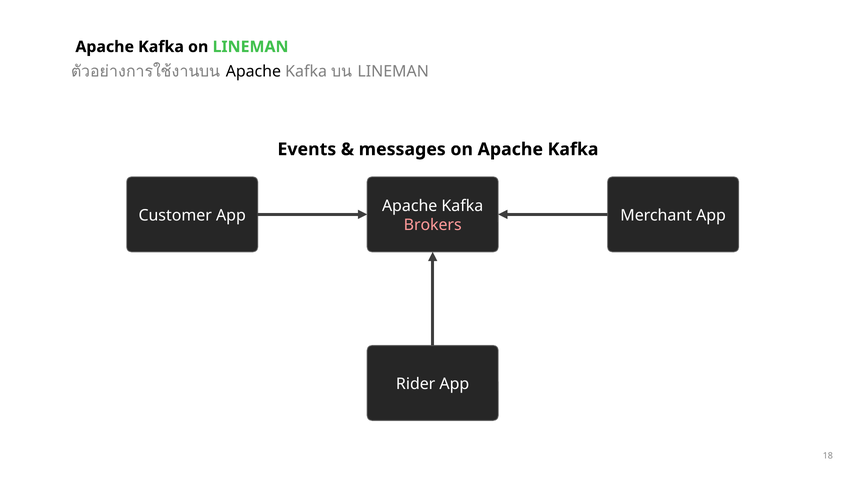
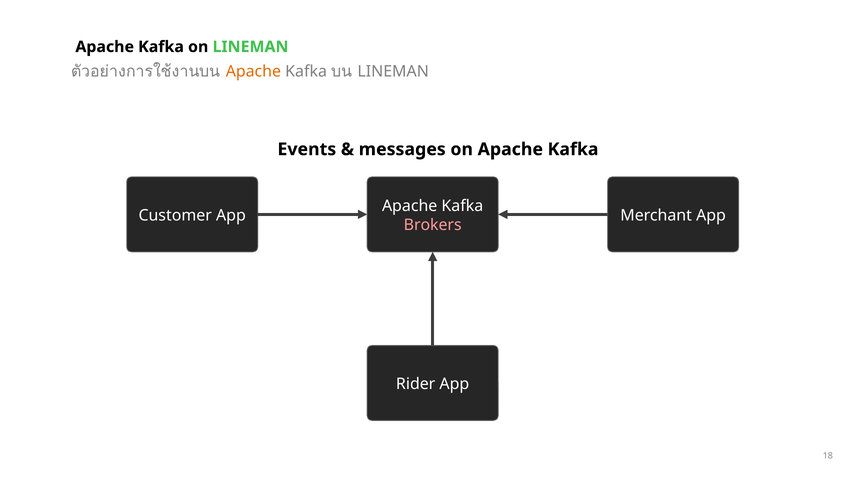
Apache at (253, 71) colour: black -> orange
